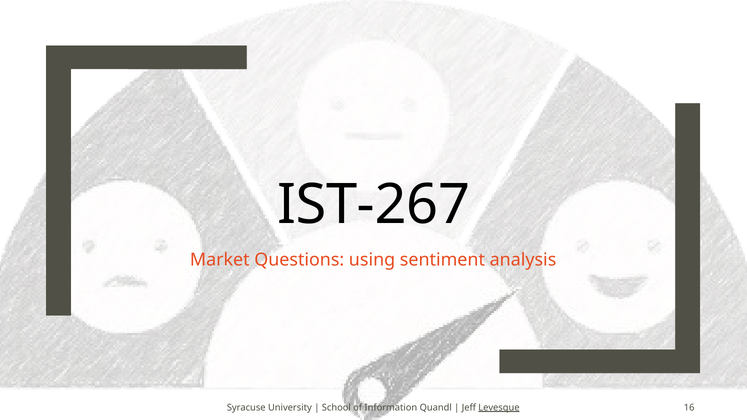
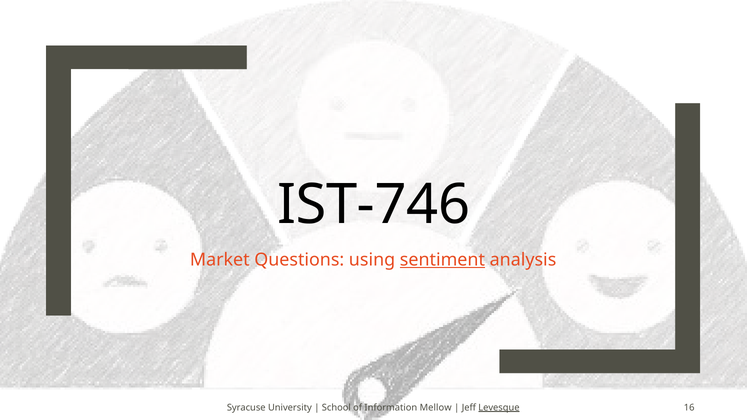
IST-267: IST-267 -> IST-746
sentiment underline: none -> present
Quandl: Quandl -> Mellow
